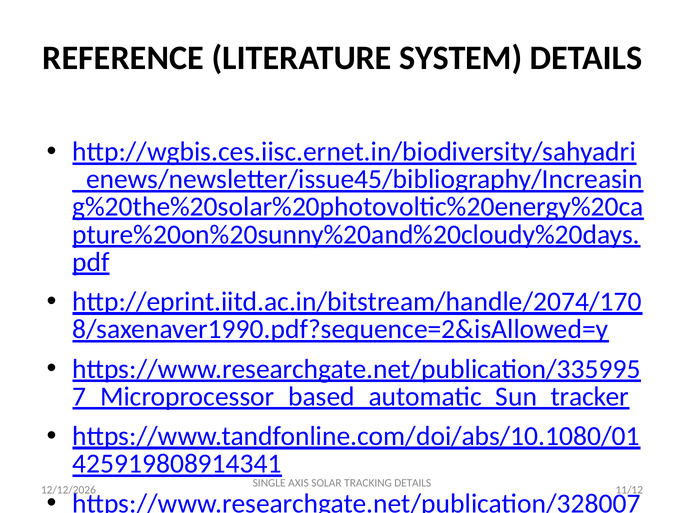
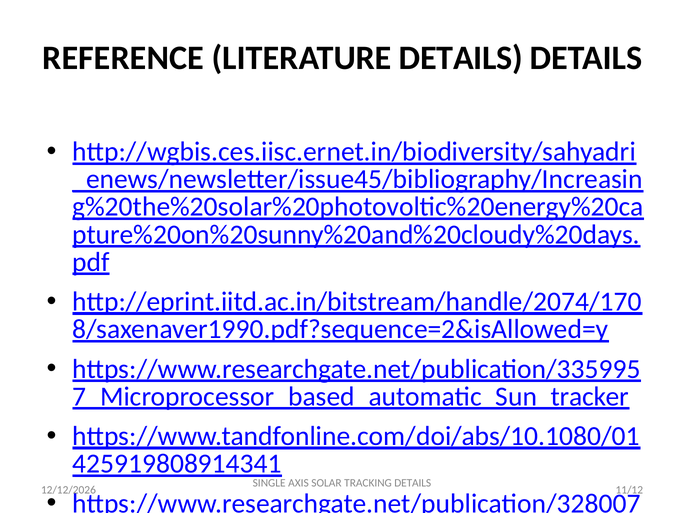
LITERATURE SYSTEM: SYSTEM -> DETAILS
